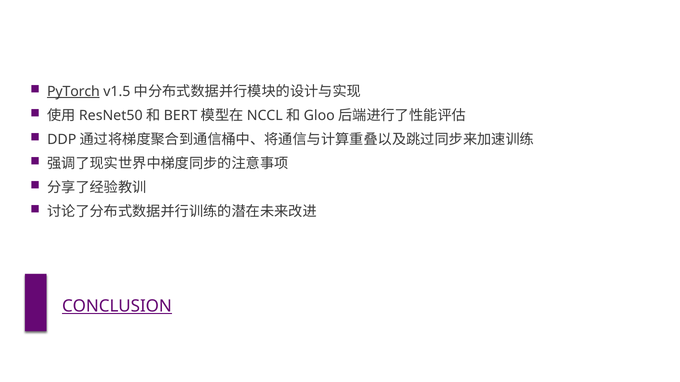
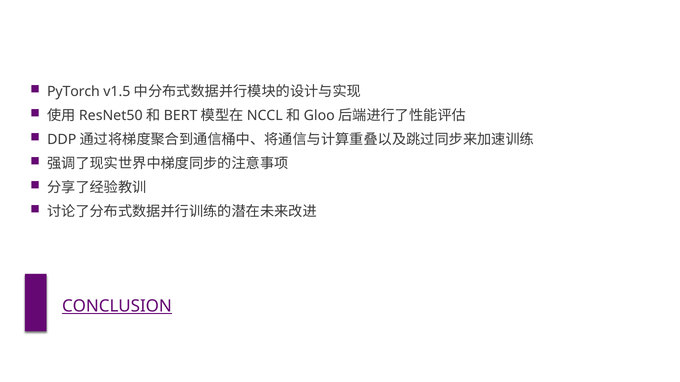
PyTorch underline: present -> none
